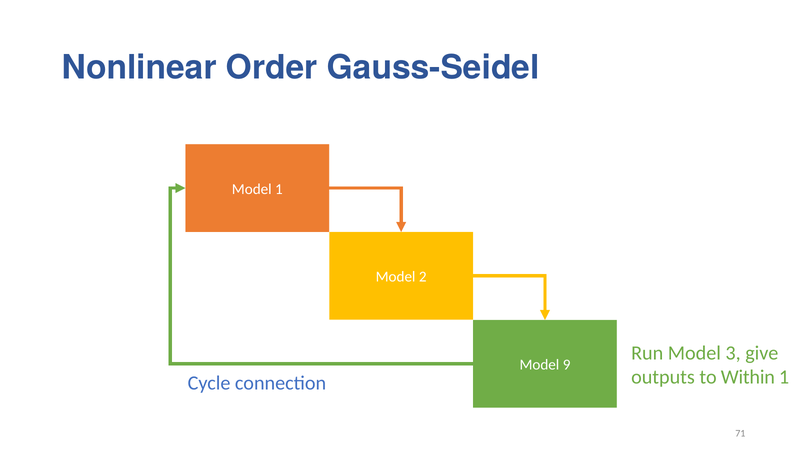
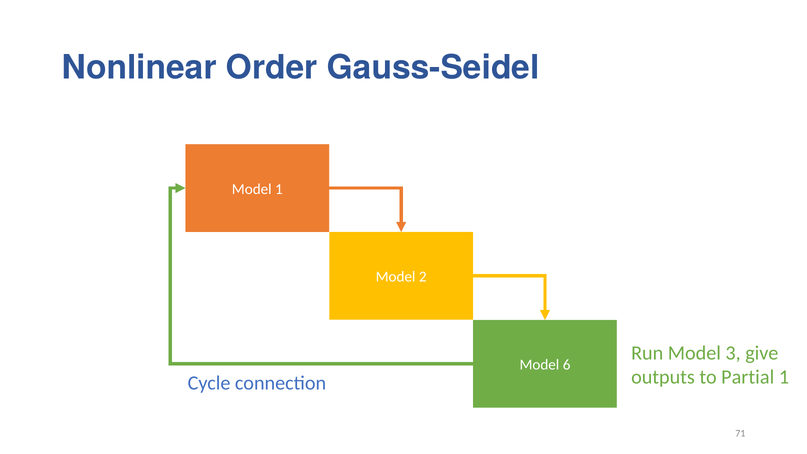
9: 9 -> 6
Within: Within -> Partial
